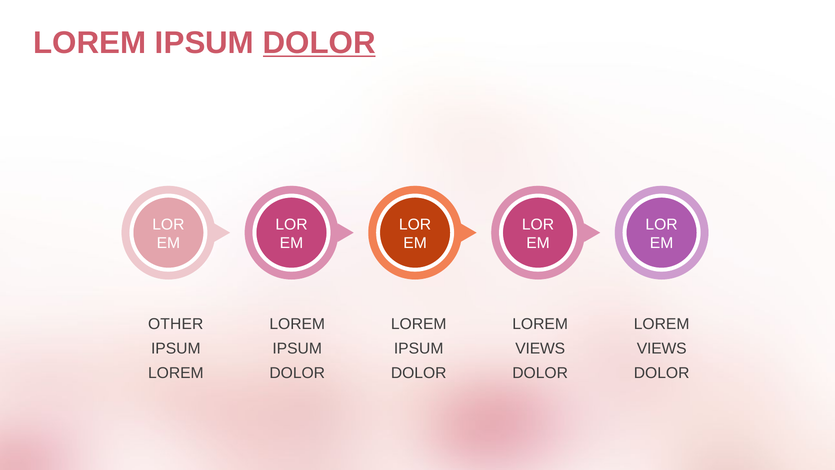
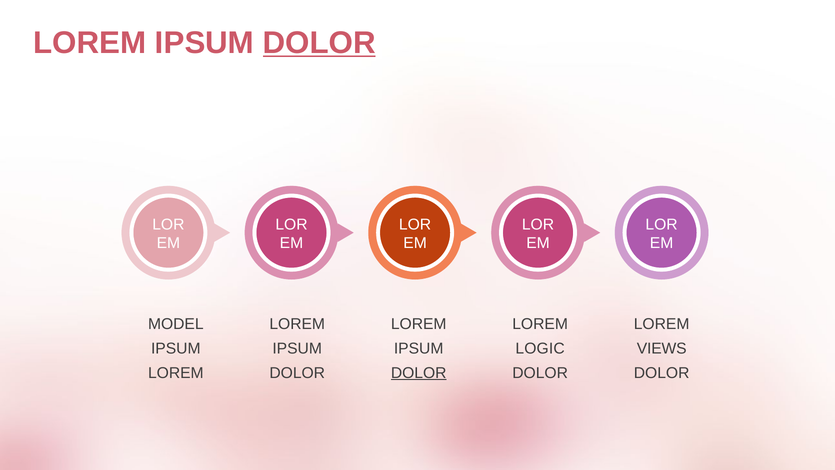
OTHER: OTHER -> MODEL
VIEWS at (540, 348): VIEWS -> LOGIC
DOLOR at (419, 373) underline: none -> present
